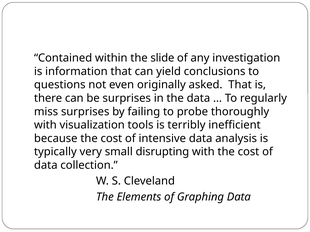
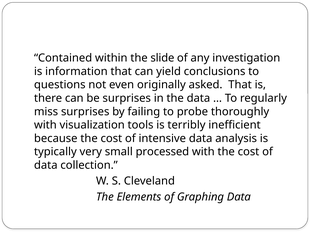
disrupting: disrupting -> processed
